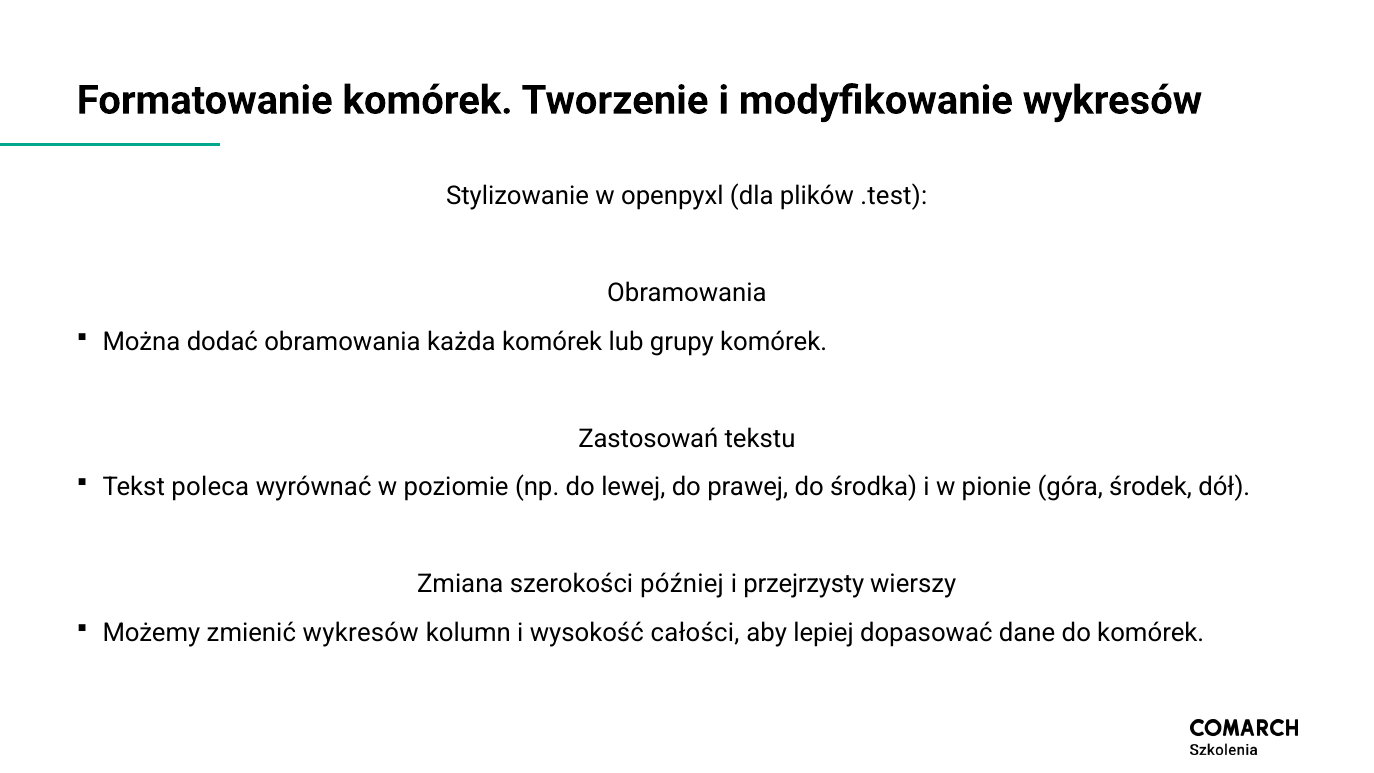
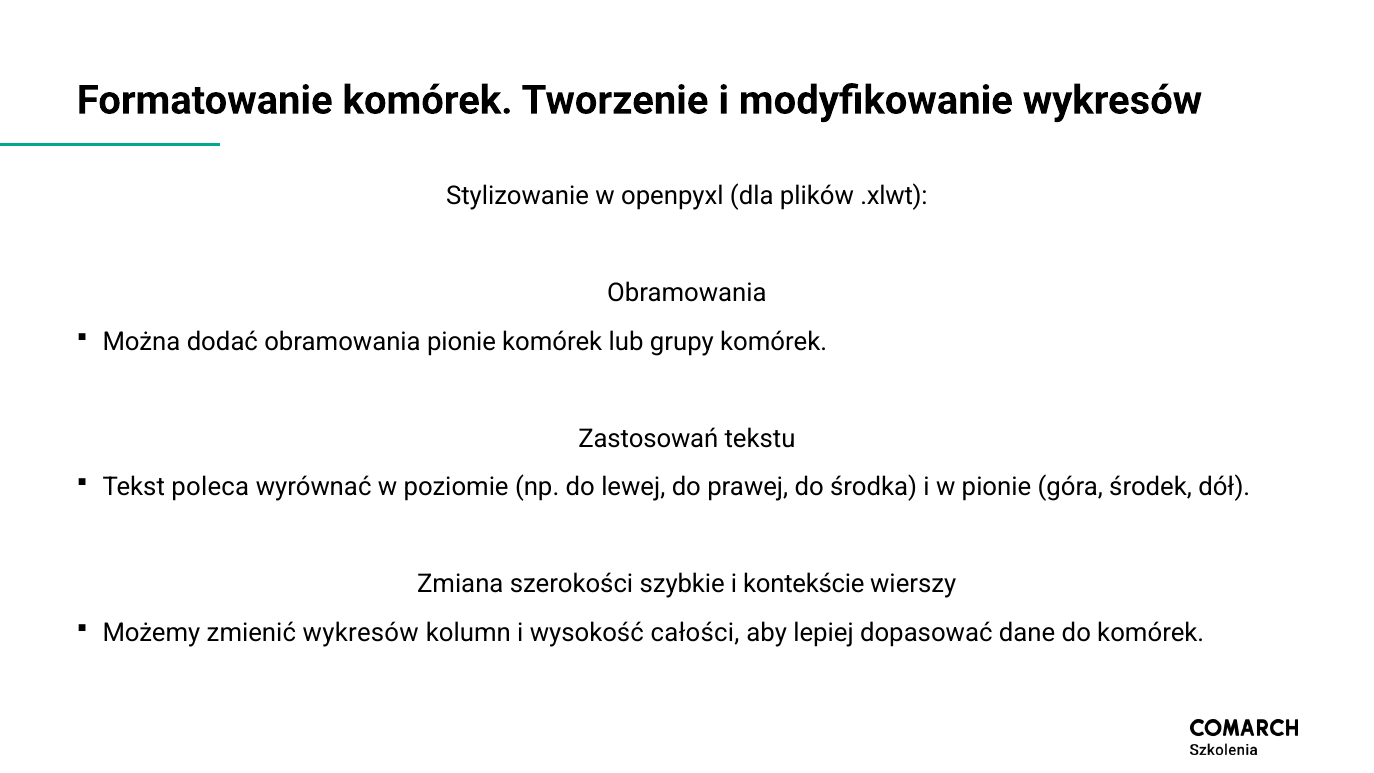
.test: .test -> .xlwt
obramowania każda: każda -> pionie
później: później -> szybkie
przejrzysty: przejrzysty -> kontekście
